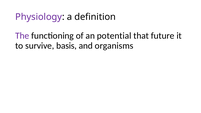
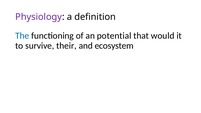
The colour: purple -> blue
future: future -> would
basis: basis -> their
organisms: organisms -> ecosystem
